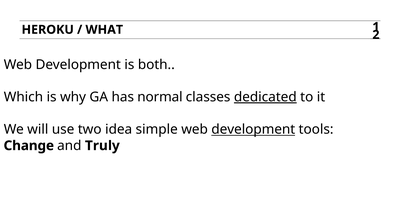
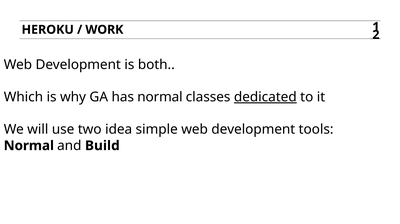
WHAT: WHAT -> WORK
development at (253, 130) underline: present -> none
Change at (29, 146): Change -> Normal
Truly: Truly -> Build
